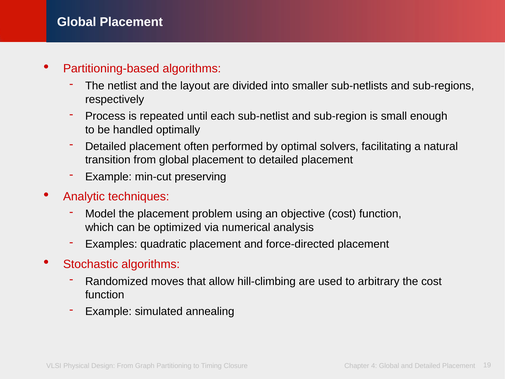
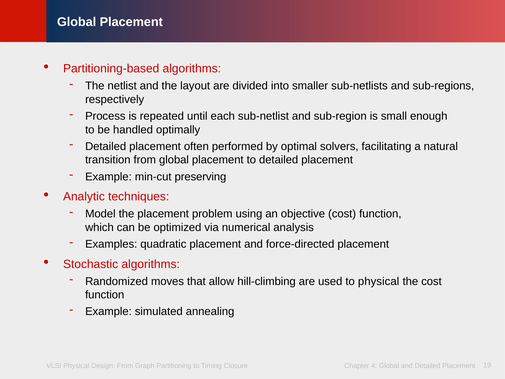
to arbitrary: arbitrary -> physical
